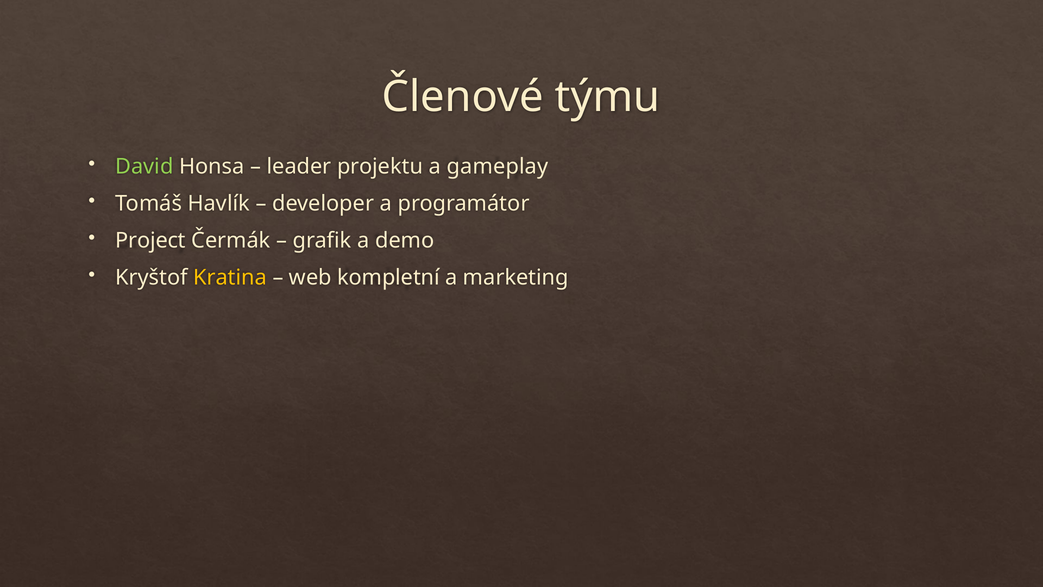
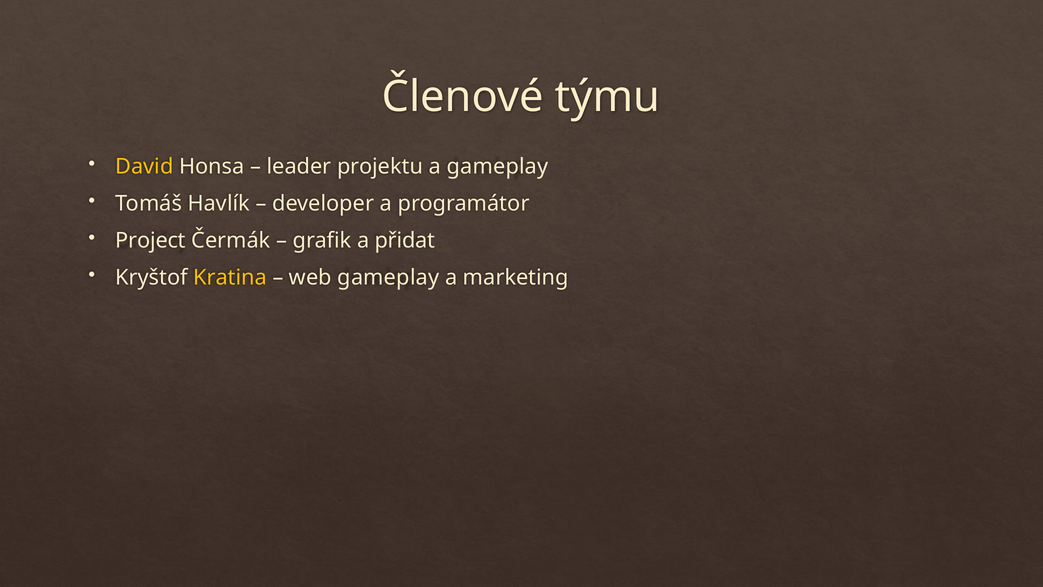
David colour: light green -> yellow
demo: demo -> přidat
web kompletní: kompletní -> gameplay
